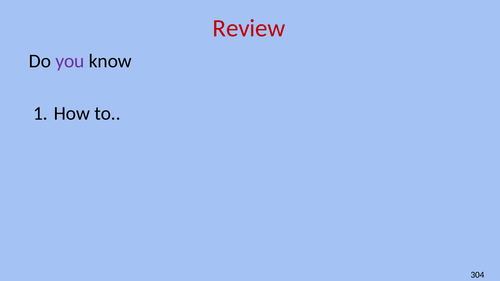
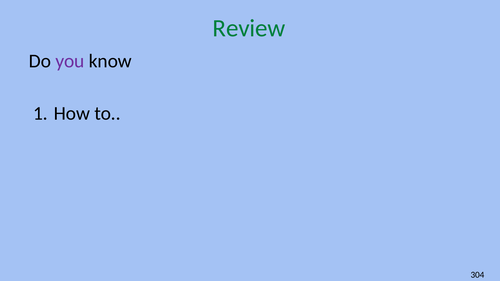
Review colour: red -> green
